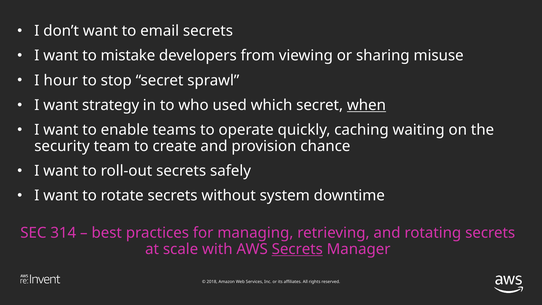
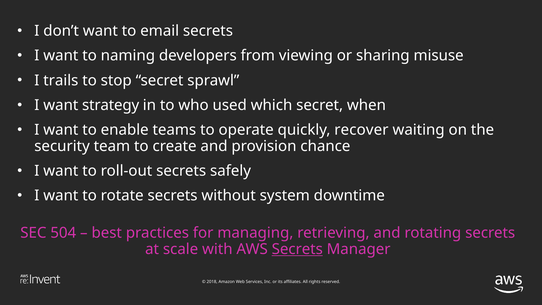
mistake: mistake -> naming
hour: hour -> trails
when underline: present -> none
caching: caching -> recover
314: 314 -> 504
